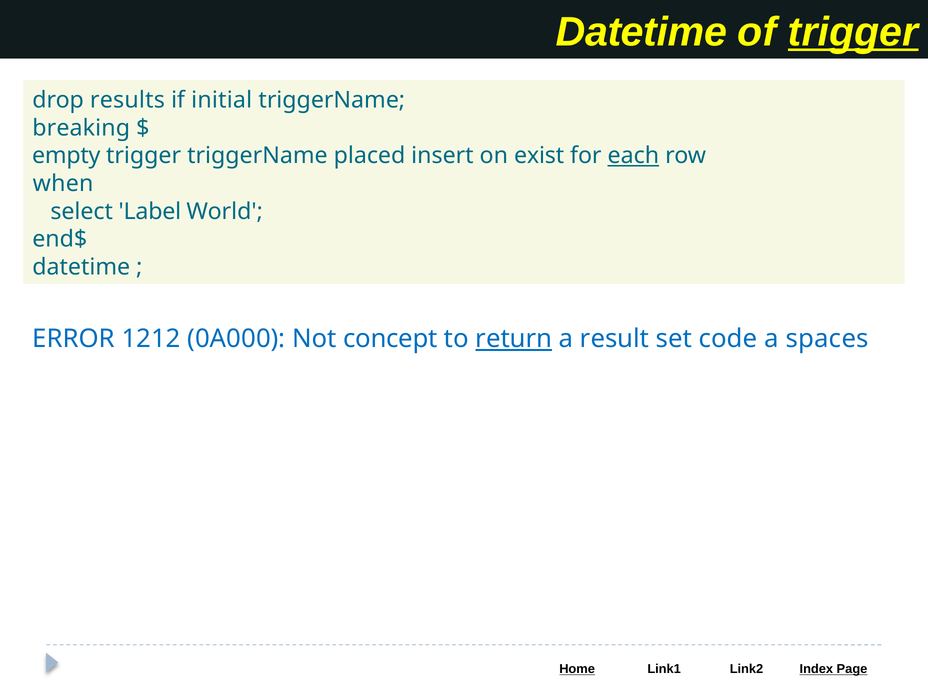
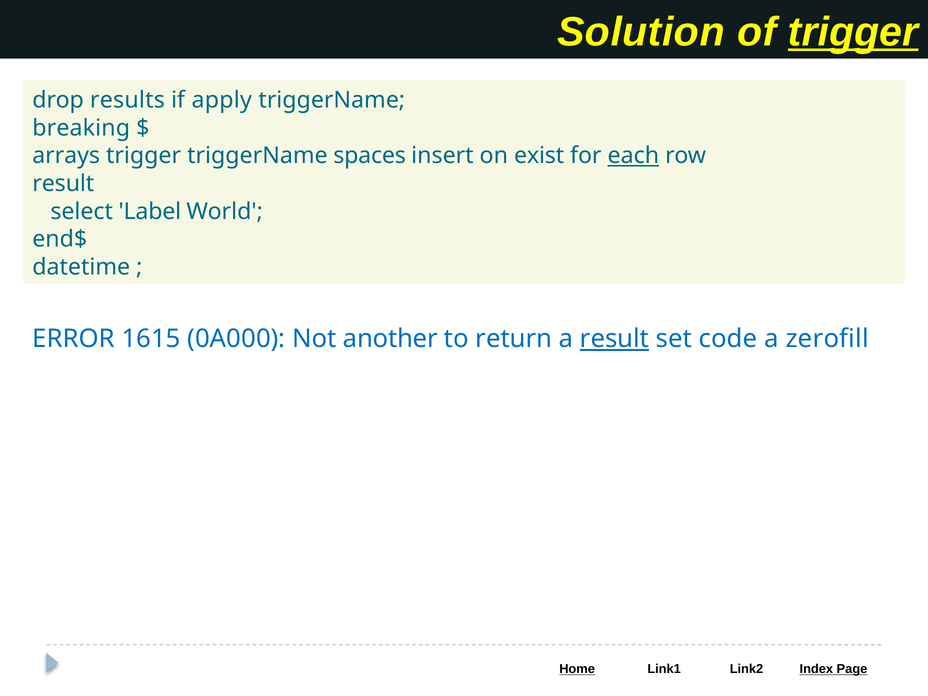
Datetime at (641, 32): Datetime -> Solution
initial: initial -> apply
empty: empty -> arrays
placed: placed -> spaces
when at (63, 184): when -> result
1212: 1212 -> 1615
concept: concept -> another
return underline: present -> none
result at (615, 339) underline: none -> present
spaces: spaces -> zerofill
